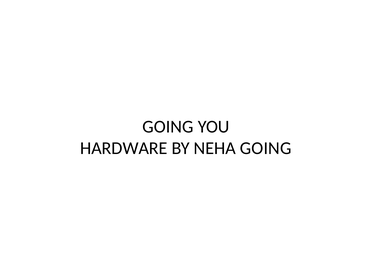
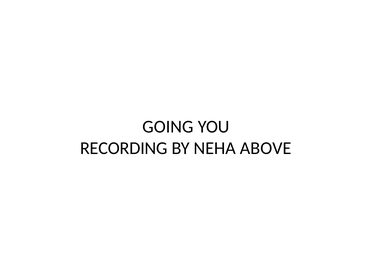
HARDWARE: HARDWARE -> RECORDING
NEHA GOING: GOING -> ABOVE
